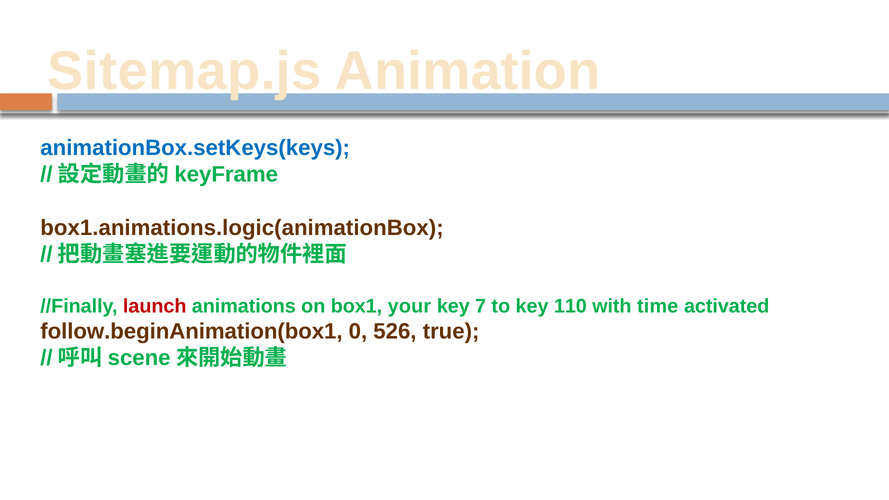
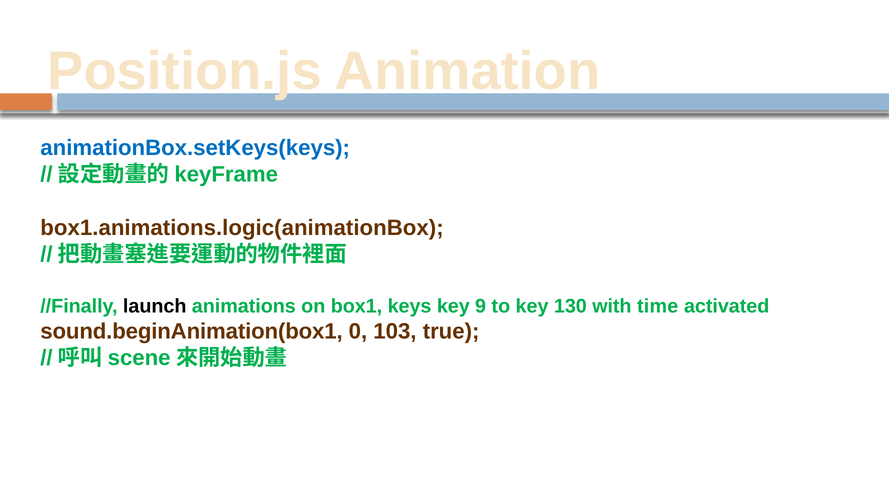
Sitemap.js: Sitemap.js -> Position.js
launch colour: red -> black
your: your -> keys
7: 7 -> 9
110: 110 -> 130
follow.beginAnimation(box1: follow.beginAnimation(box1 -> sound.beginAnimation(box1
526: 526 -> 103
